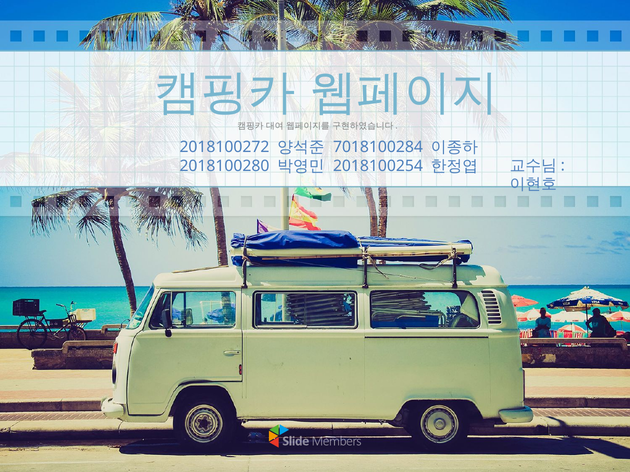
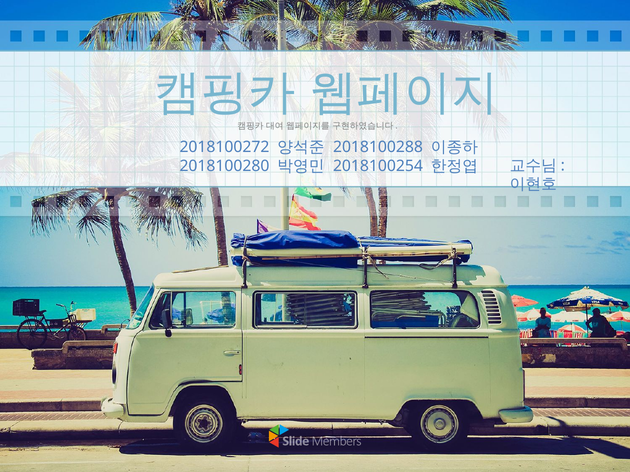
7018100284: 7018100284 -> 2018100288
